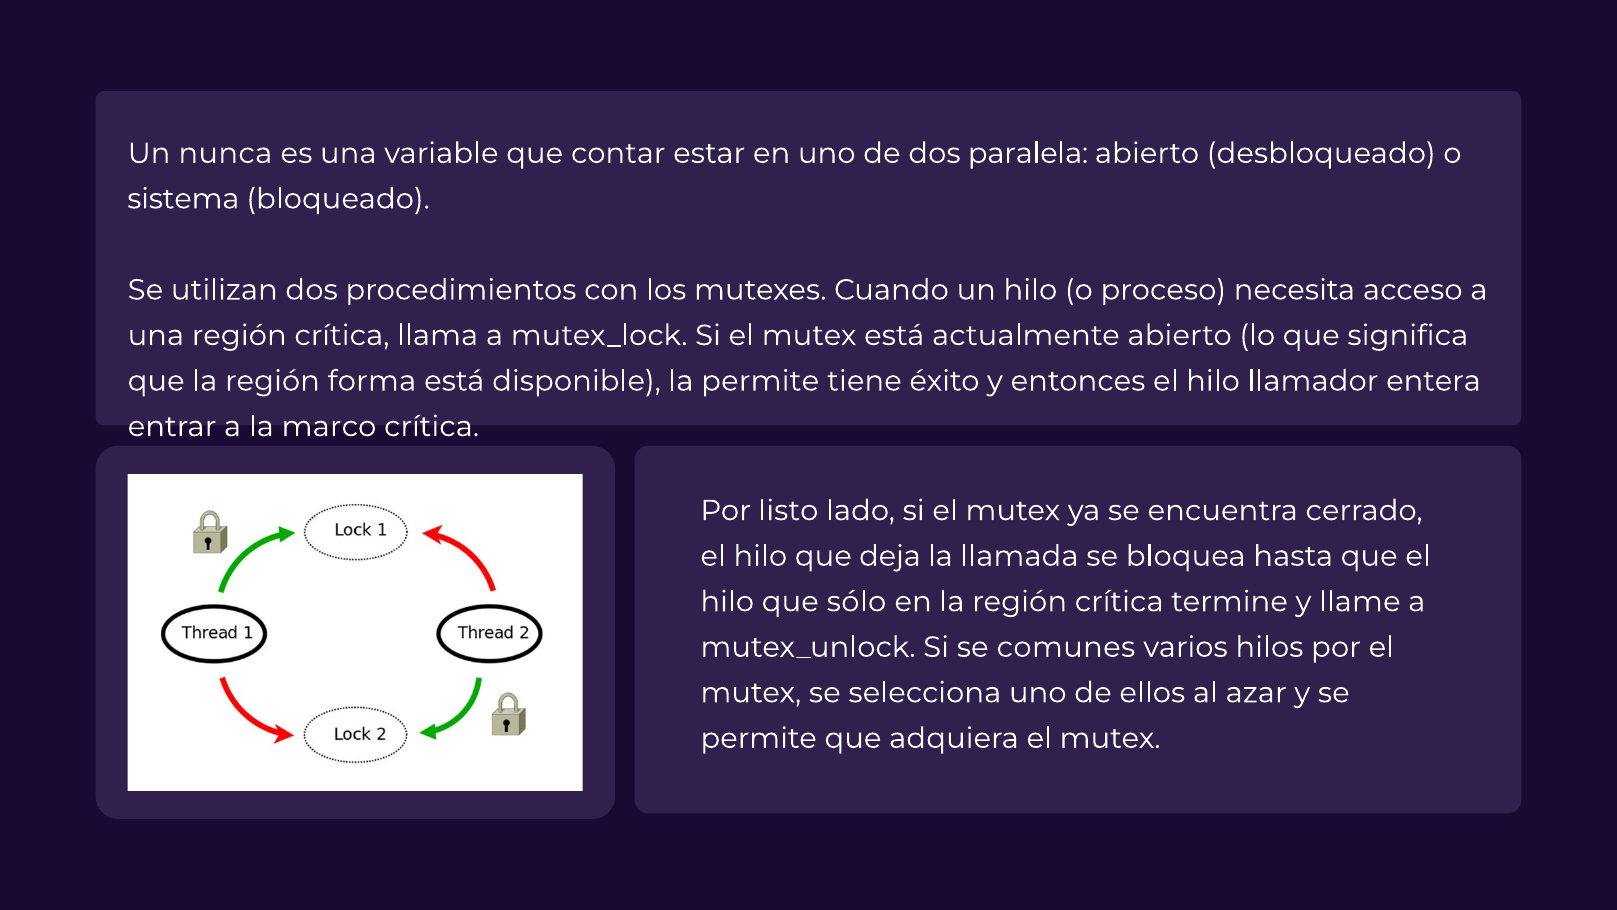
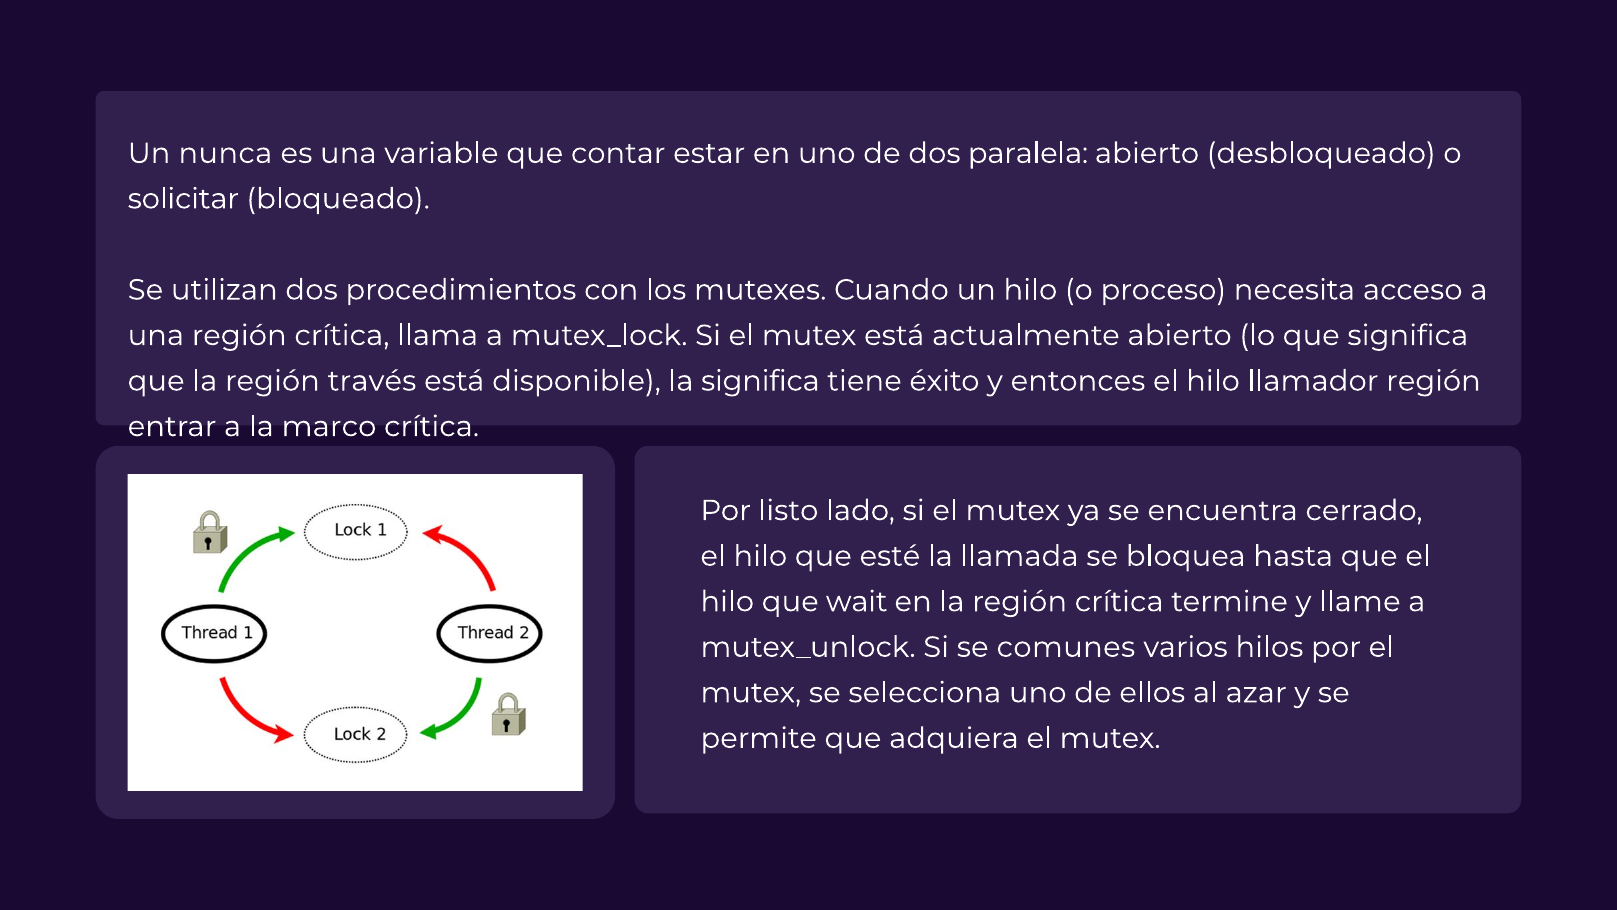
sistema: sistema -> solicitar
forma: forma -> través
la permite: permite -> significa
llamador entera: entera -> región
deja: deja -> esté
sólo: sólo -> wait
